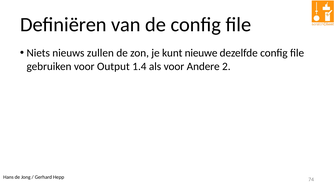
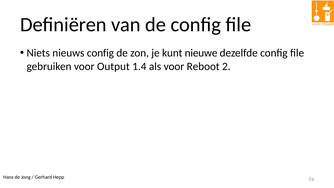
nieuws zullen: zullen -> config
Andere: Andere -> Reboot
